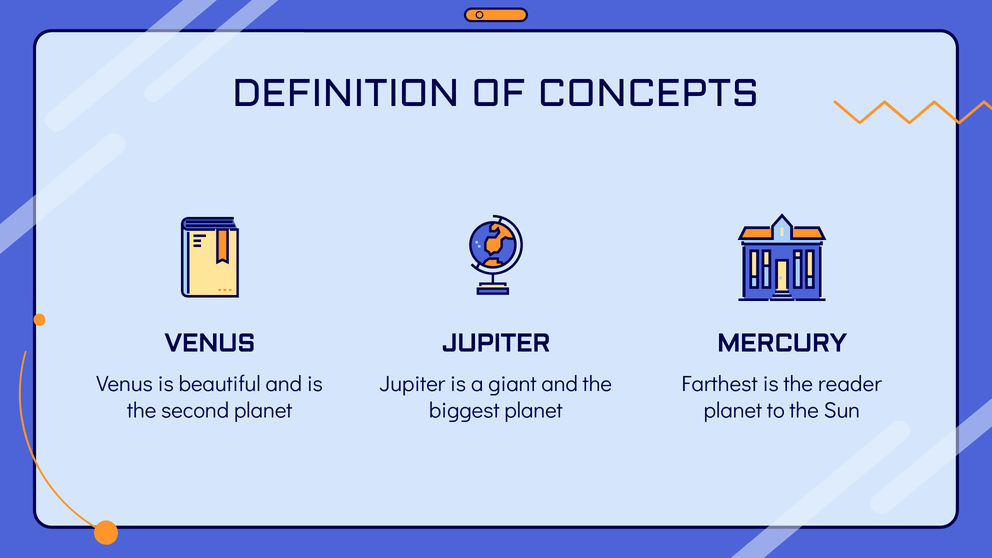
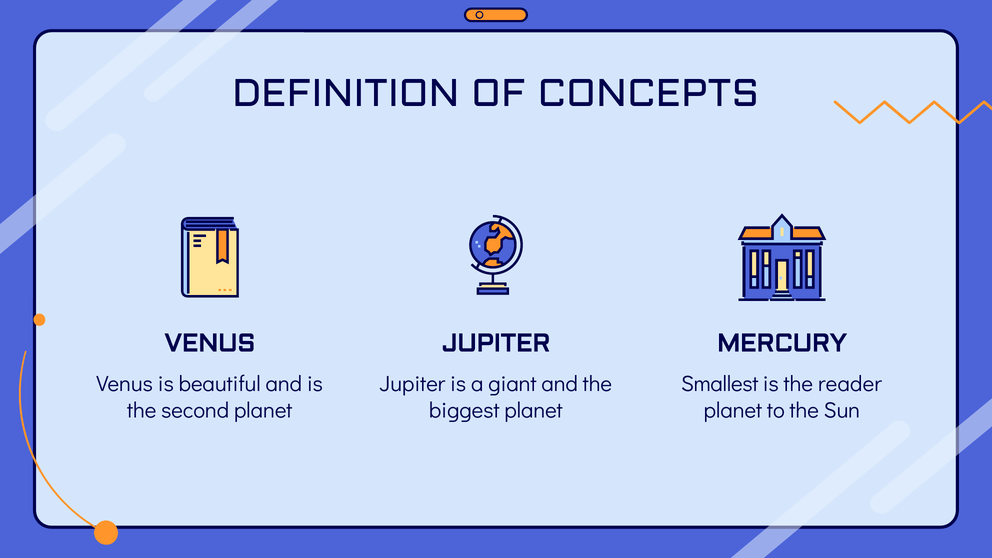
Farthest: Farthest -> Smallest
